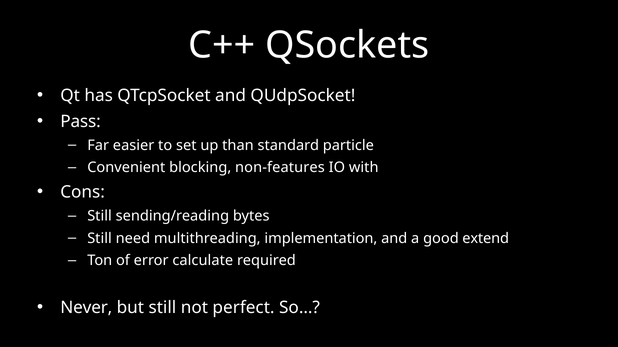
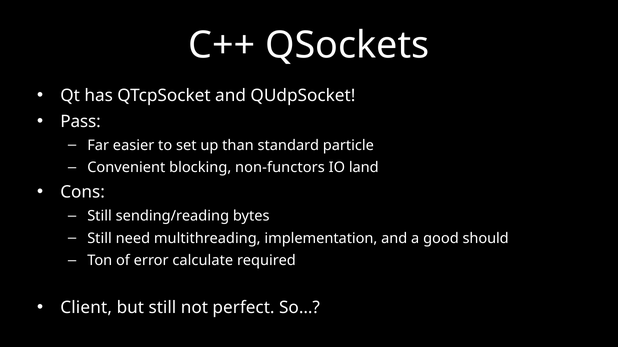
non-features: non-features -> non-functors
with: with -> land
extend: extend -> should
Never: Never -> Client
